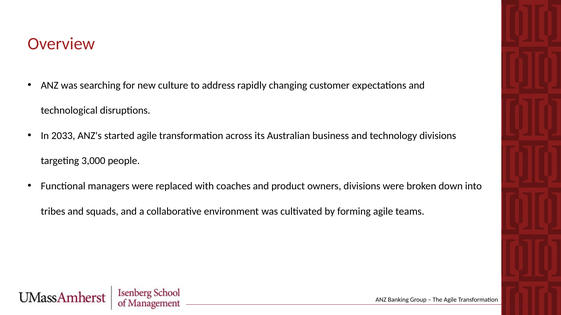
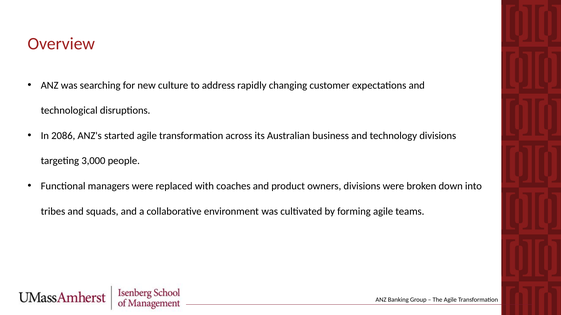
2033: 2033 -> 2086
